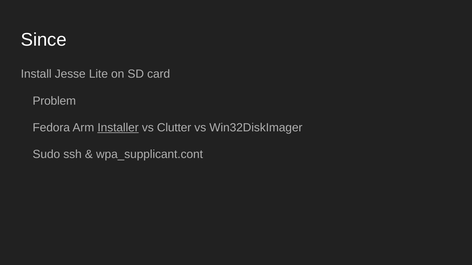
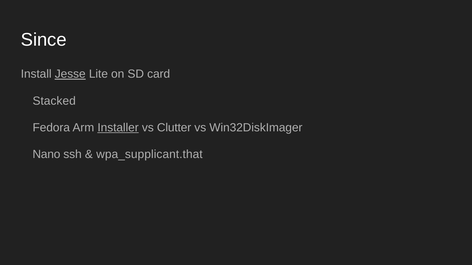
Jesse underline: none -> present
Problem: Problem -> Stacked
Sudo: Sudo -> Nano
wpa_supplicant.cont: wpa_supplicant.cont -> wpa_supplicant.that
